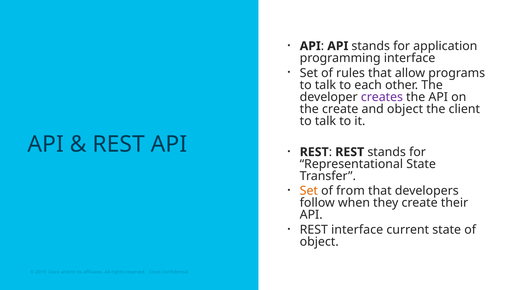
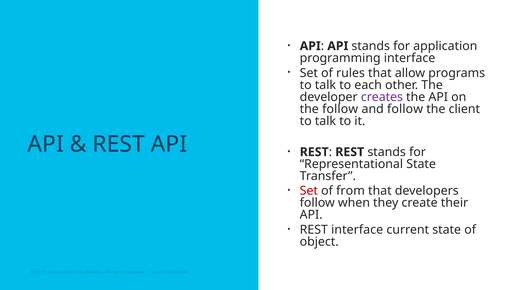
the create: create -> follow
and object: object -> follow
Set at (309, 191) colour: orange -> red
